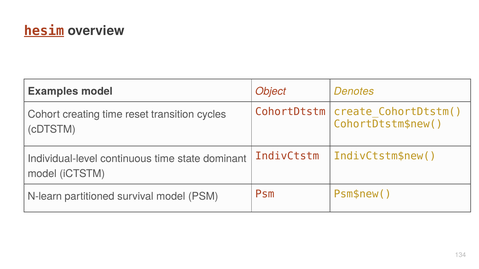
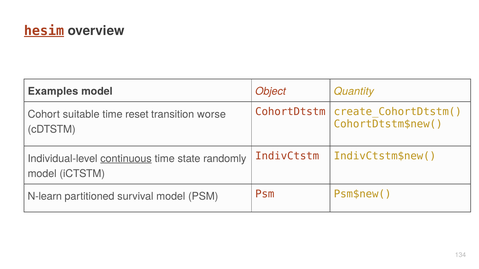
Denotes: Denotes -> Quantity
creating: creating -> suitable
cycles: cycles -> worse
continuous underline: none -> present
dominant: dominant -> randomly
